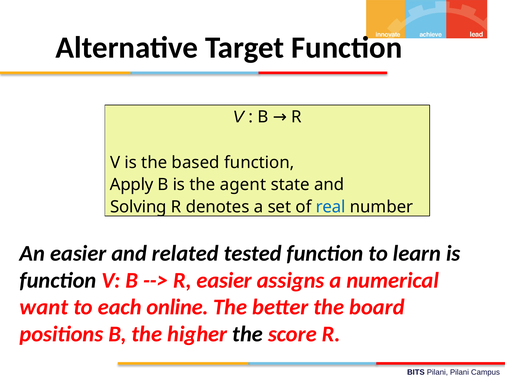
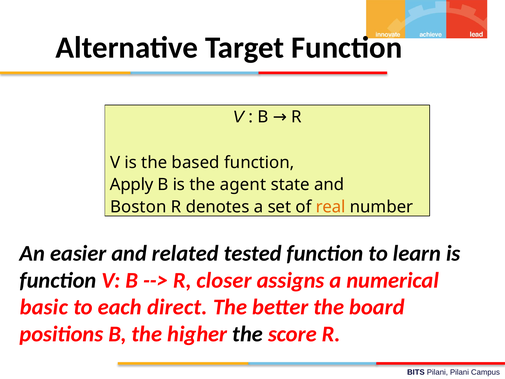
Solving: Solving -> Boston
real colour: blue -> orange
R easier: easier -> closer
want: want -> basic
online: online -> direct
